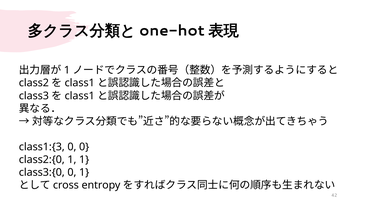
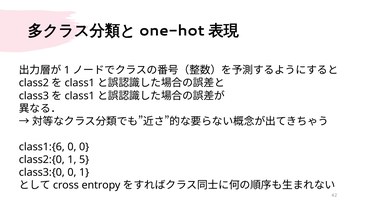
class1:{3: class1:{3 -> class1:{6
1 1: 1 -> 5
